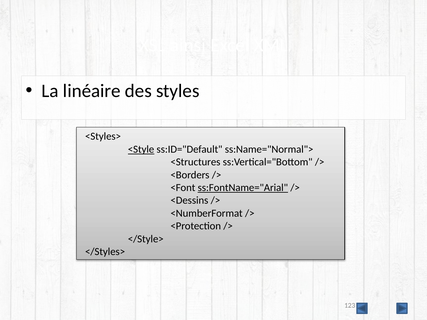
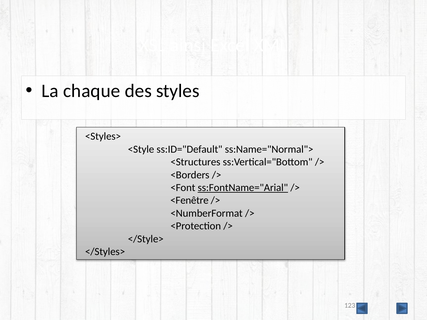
linéaire: linéaire -> chaque
<Style underline: present -> none
<Dessins: <Dessins -> <Fenêtre
